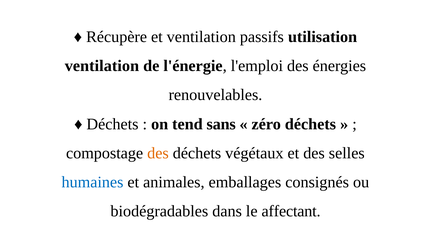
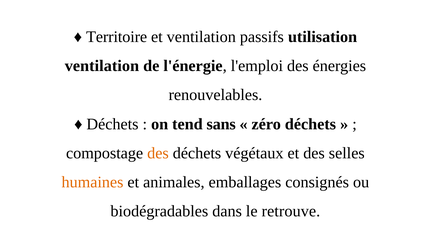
Récupère: Récupère -> Territoire
humaines colour: blue -> orange
affectant: affectant -> retrouve
